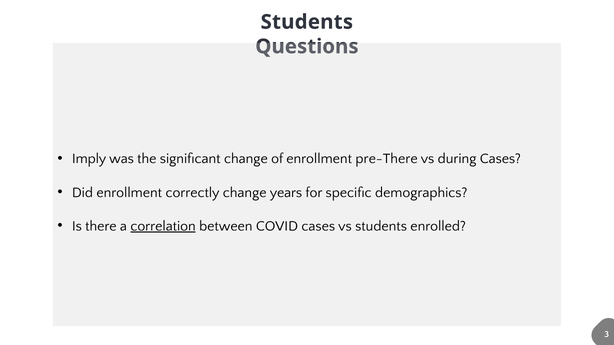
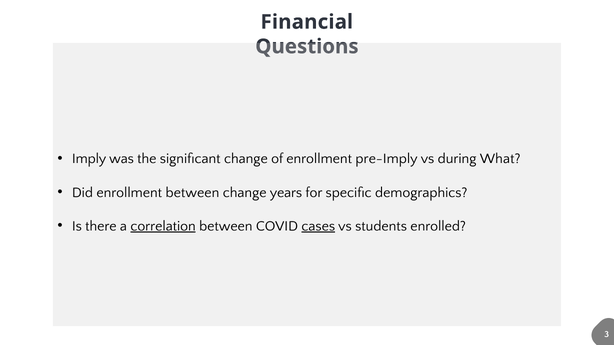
Students at (307, 22): Students -> Financial
pre-There: pre-There -> pre-Imply
during Cases: Cases -> What
enrollment correctly: correctly -> between
cases at (318, 226) underline: none -> present
